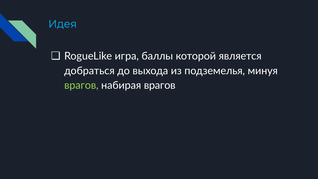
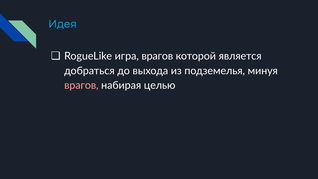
игра баллы: баллы -> врагов
врагов at (81, 85) colour: light green -> pink
набирая врагов: врагов -> целью
